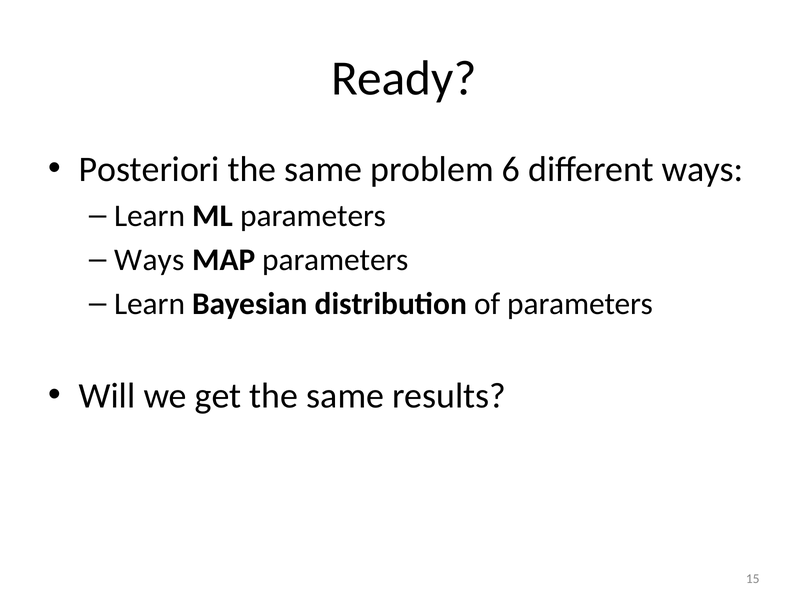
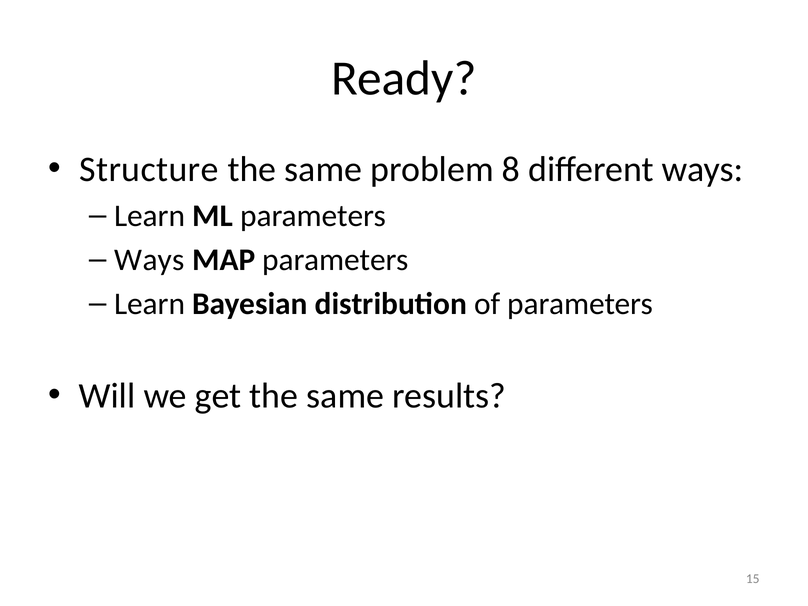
Posteriori: Posteriori -> Structure
6: 6 -> 8
